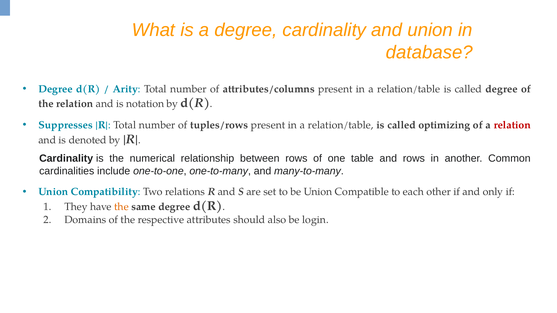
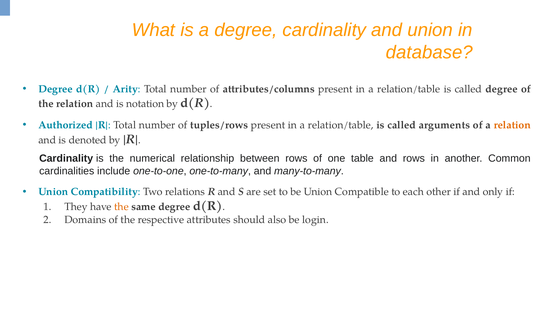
Suppresses: Suppresses -> Authorized
optimizing: optimizing -> arguments
relation at (512, 125) colour: red -> orange
